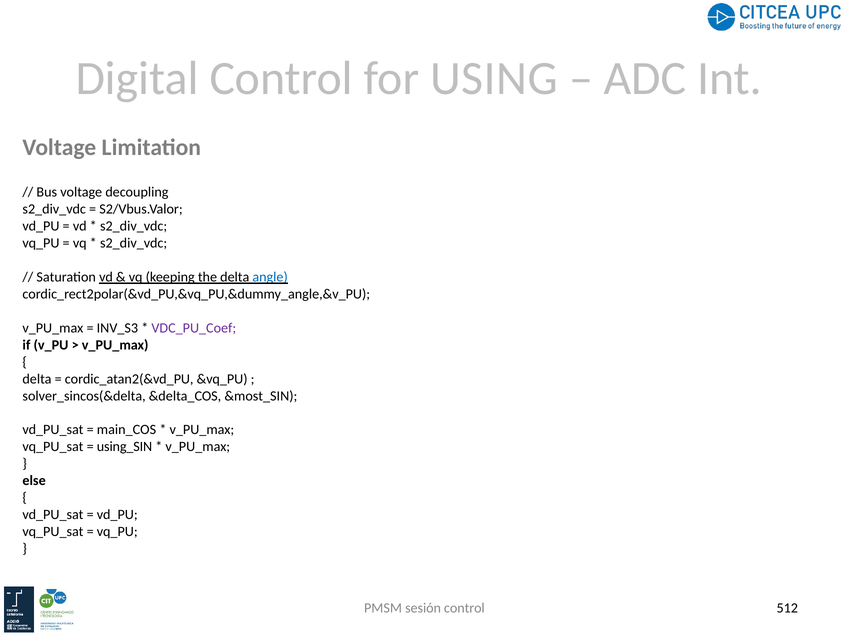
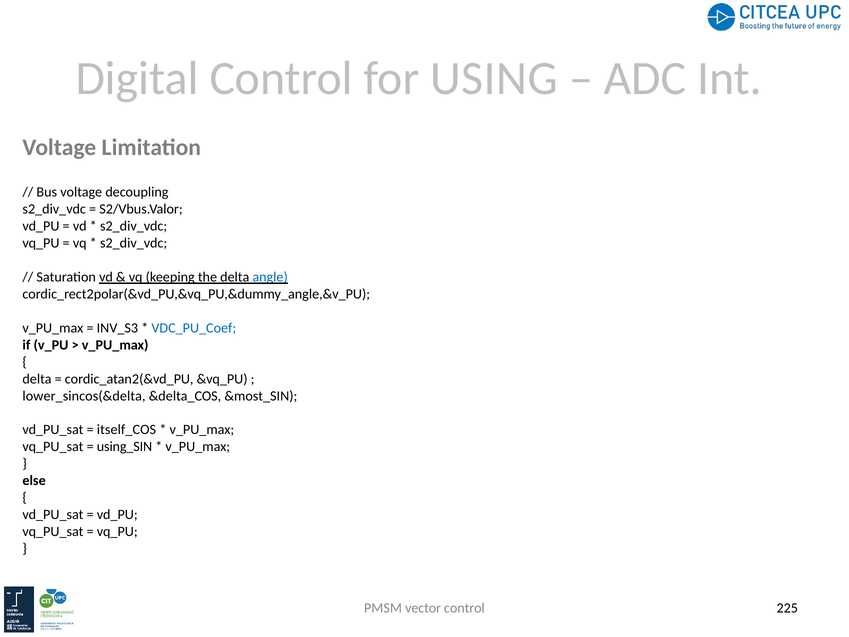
VDC_PU_Coef colour: purple -> blue
solver_sincos(&delta: solver_sincos(&delta -> lower_sincos(&delta
main_COS: main_COS -> itself_COS
sesión: sesión -> vector
512: 512 -> 225
